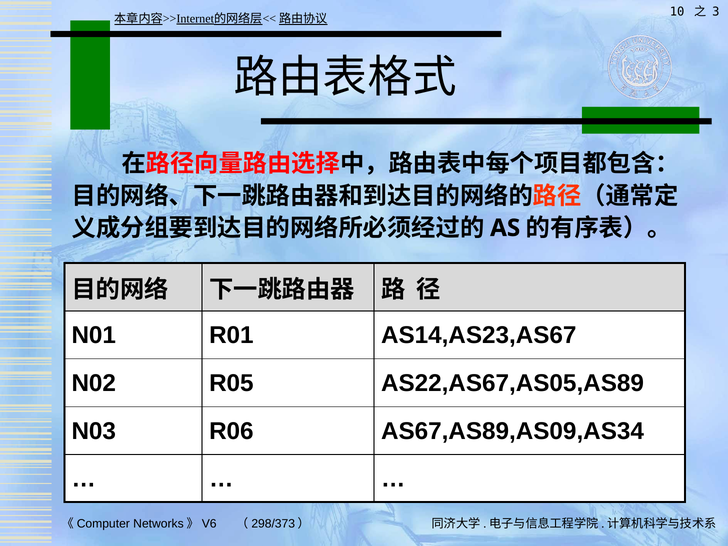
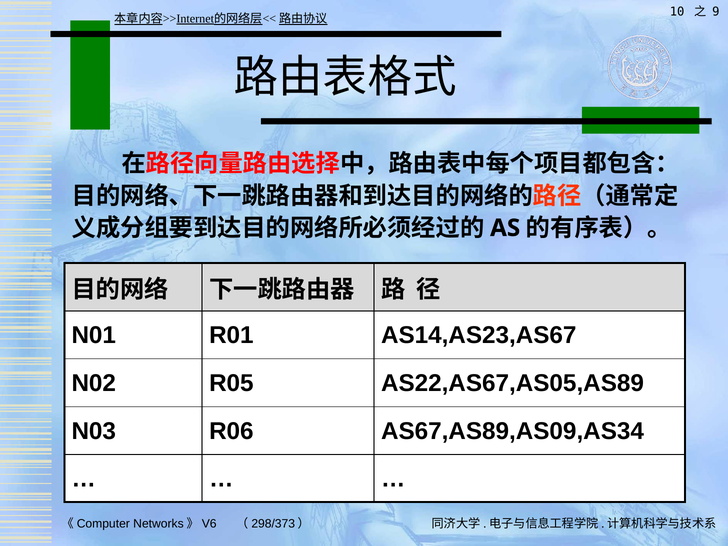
3: 3 -> 9
